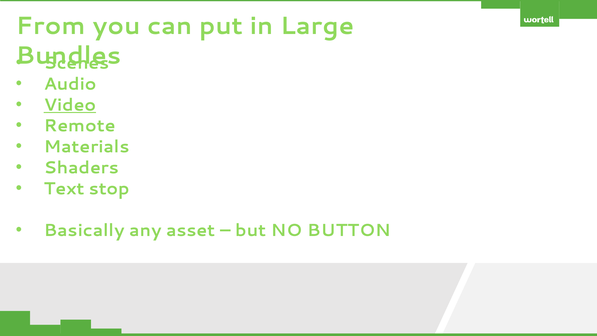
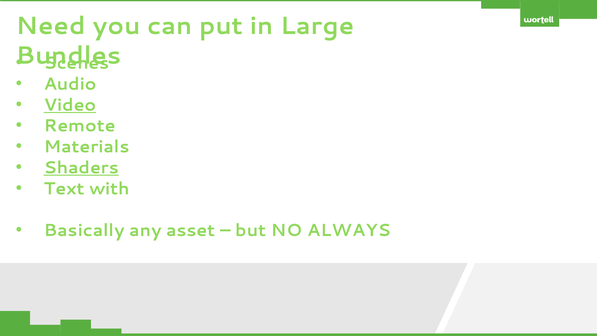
From: From -> Need
Shaders underline: none -> present
stop: stop -> with
BUTTON: BUTTON -> ALWAYS
